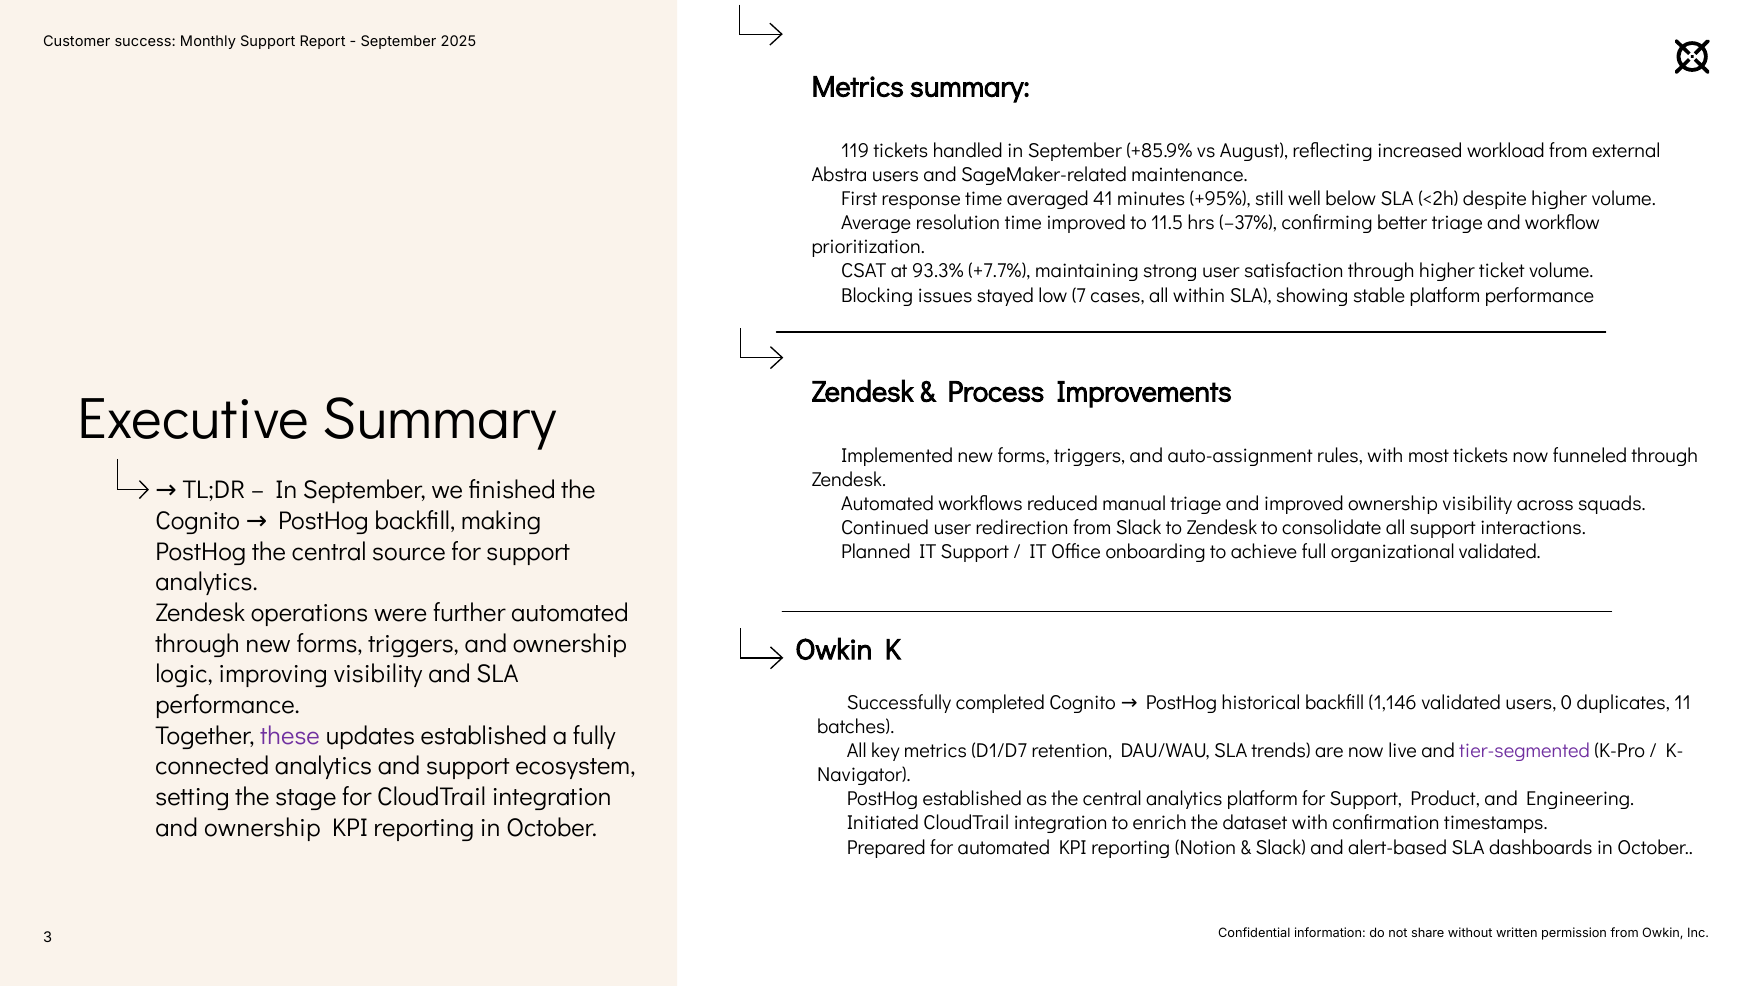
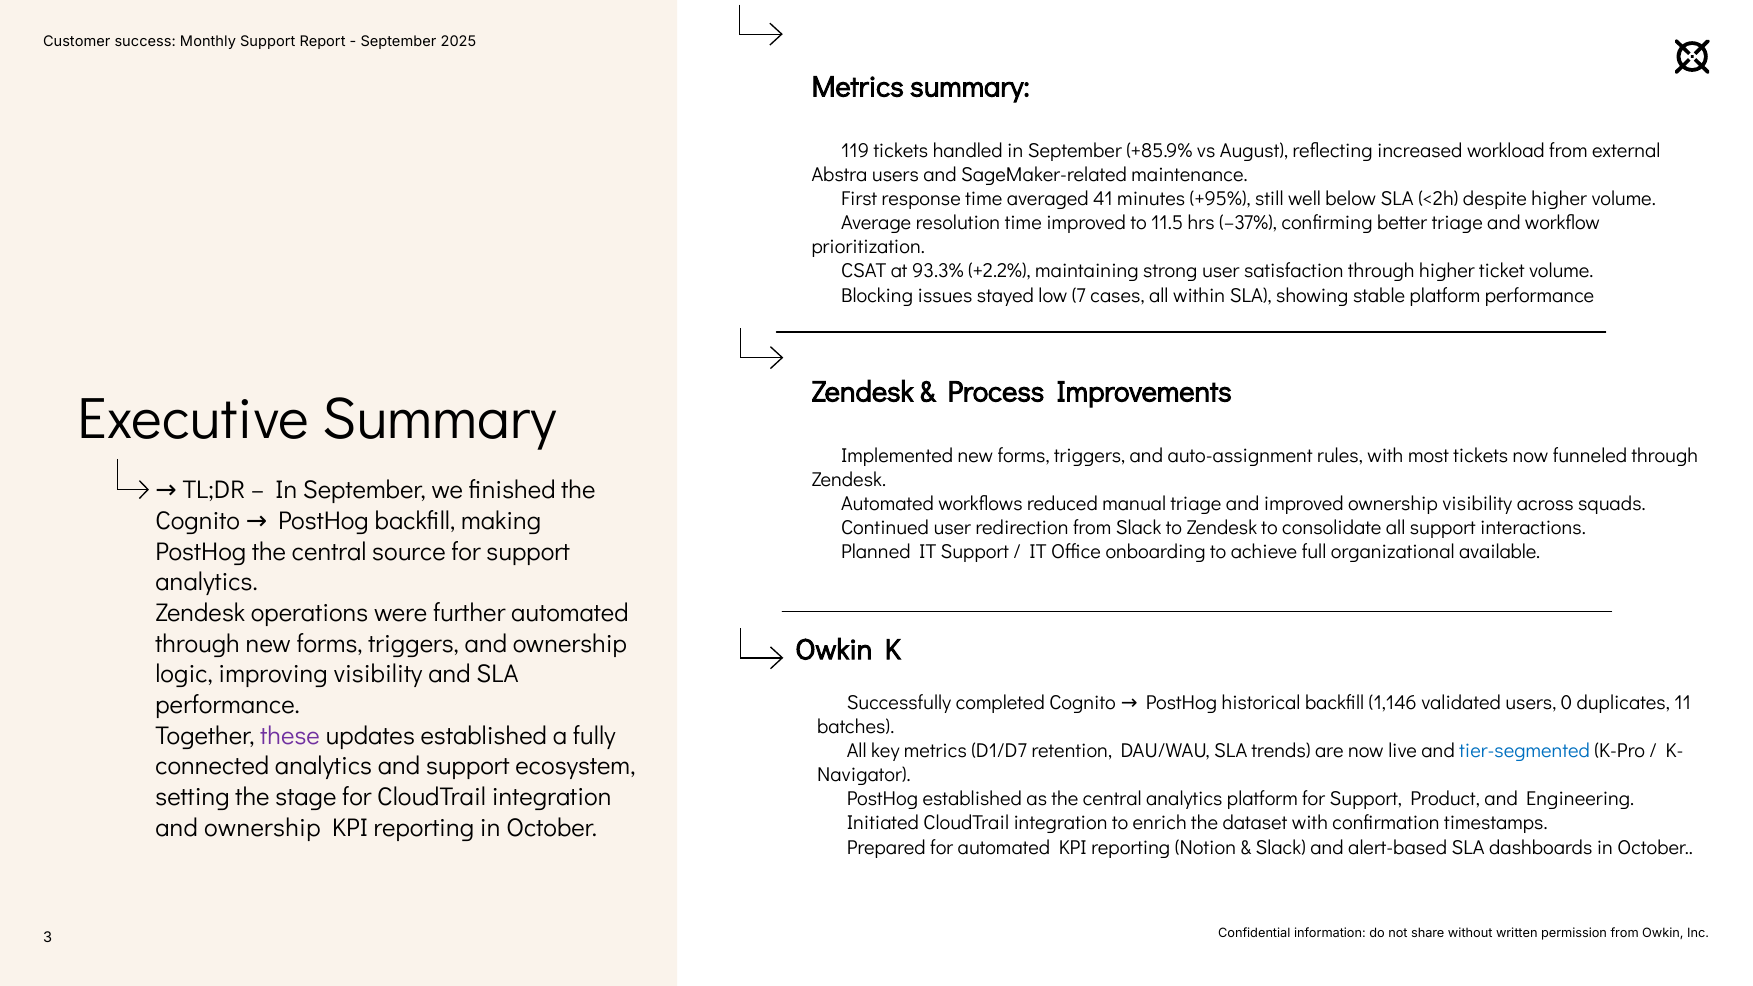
+7.7%: +7.7% -> +2.2%
organizational validated: validated -> available
tier-segmented colour: purple -> blue
